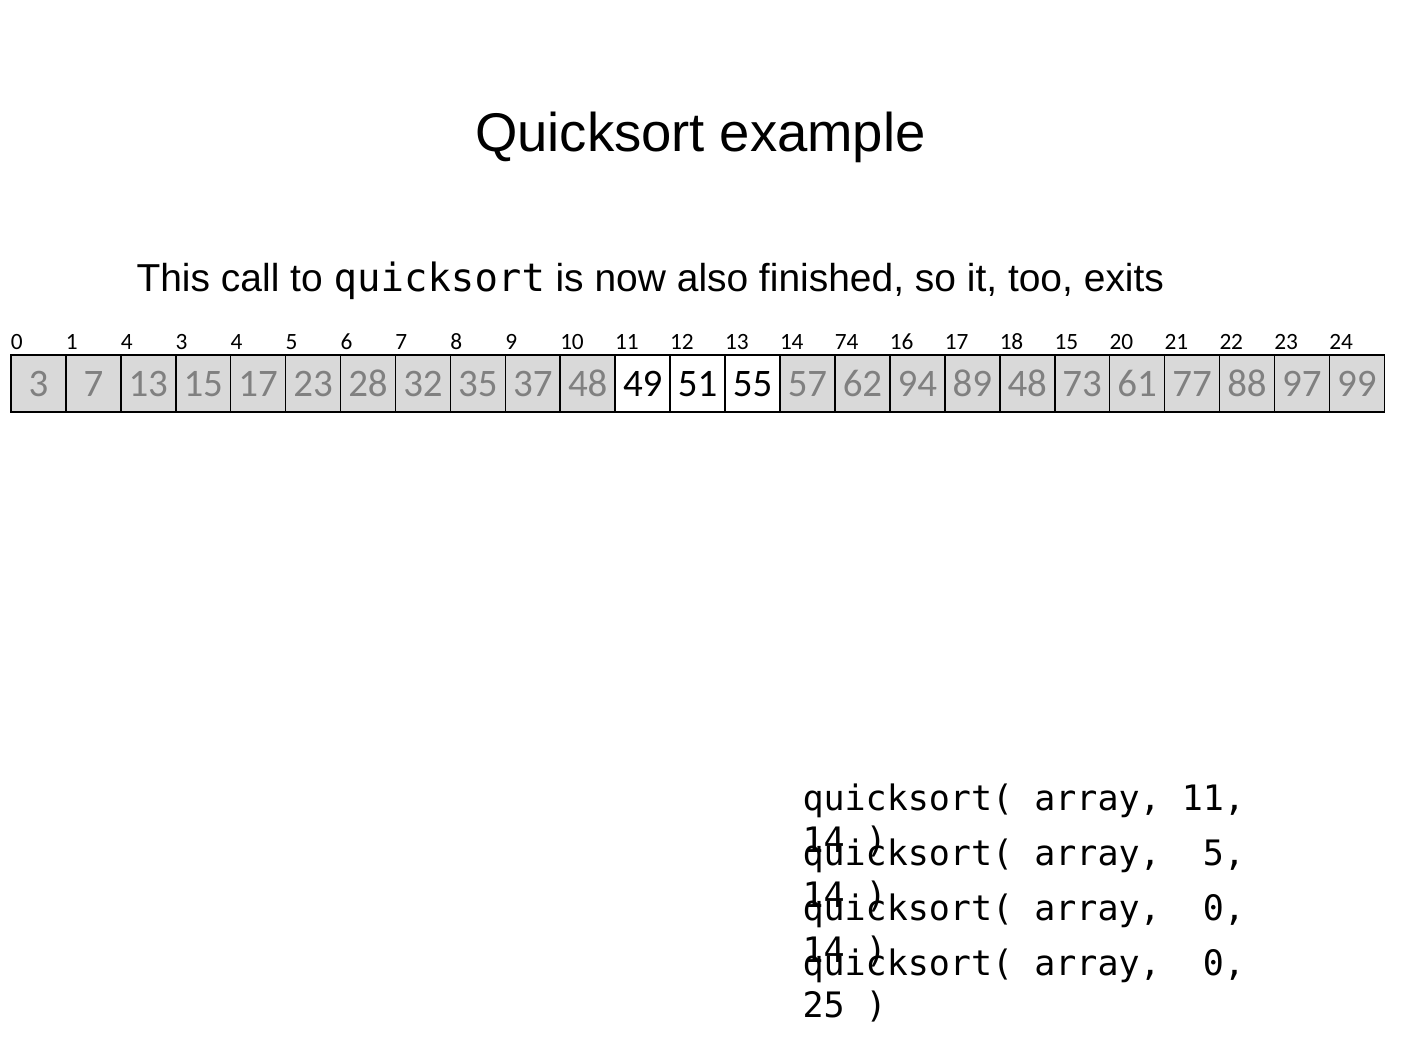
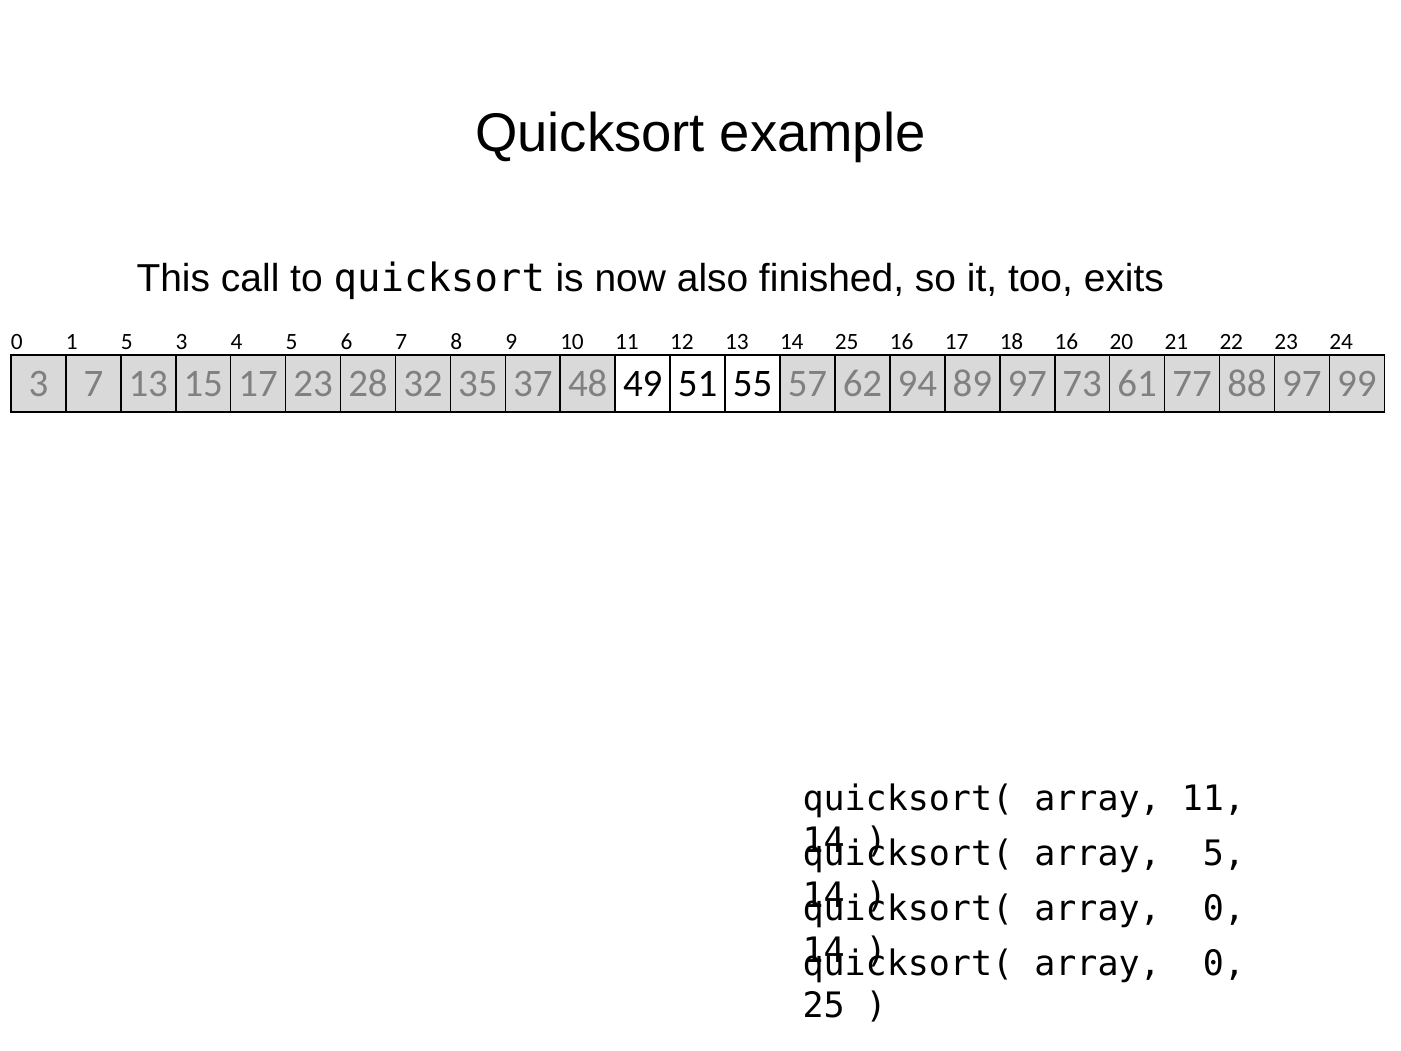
1 4: 4 -> 5
14 74: 74 -> 25
18 15: 15 -> 16
89 48: 48 -> 97
